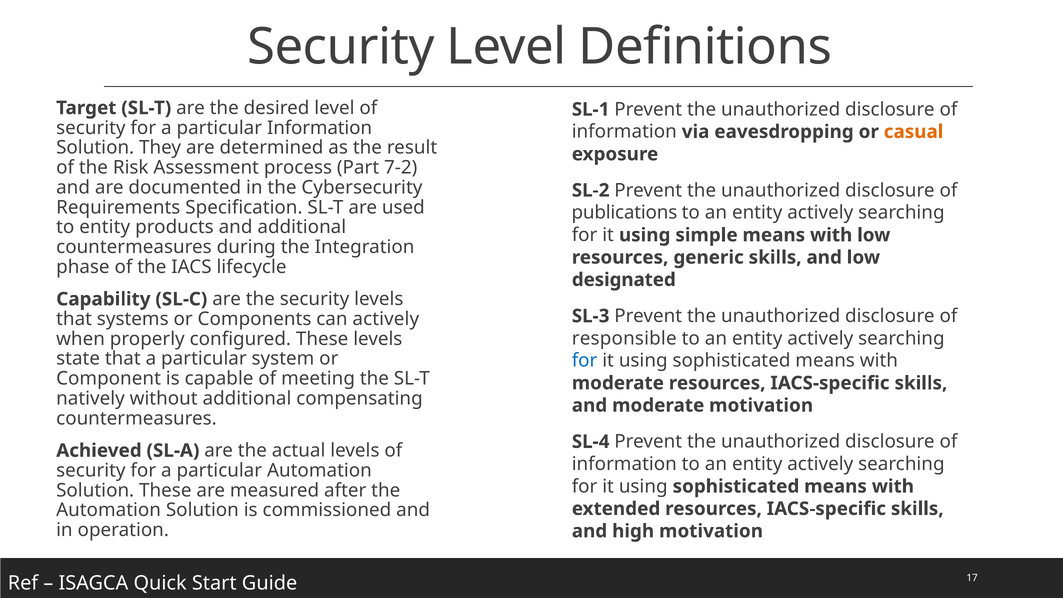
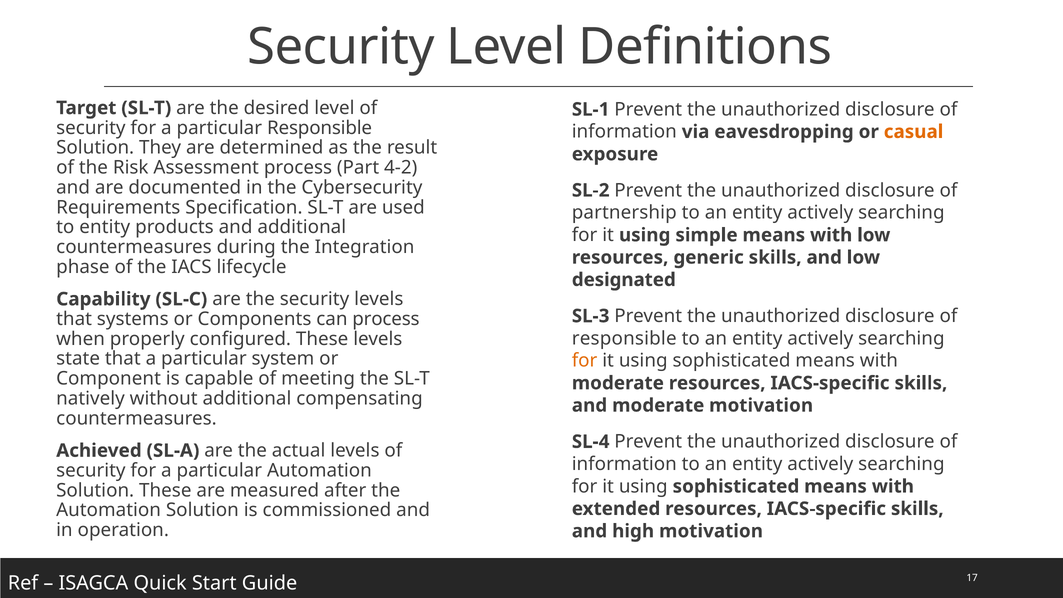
particular Information: Information -> Responsible
7-2: 7-2 -> 4-2
publications: publications -> partnership
can actively: actively -> process
for at (585, 361) colour: blue -> orange
